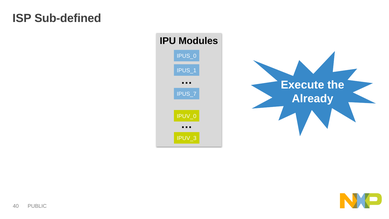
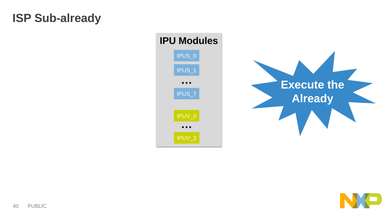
Sub-defined: Sub-defined -> Sub-already
